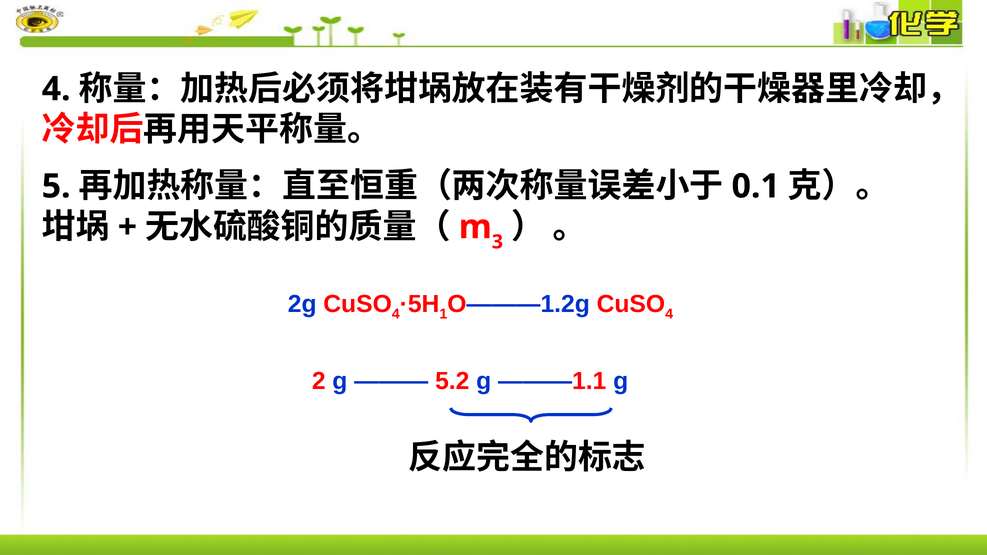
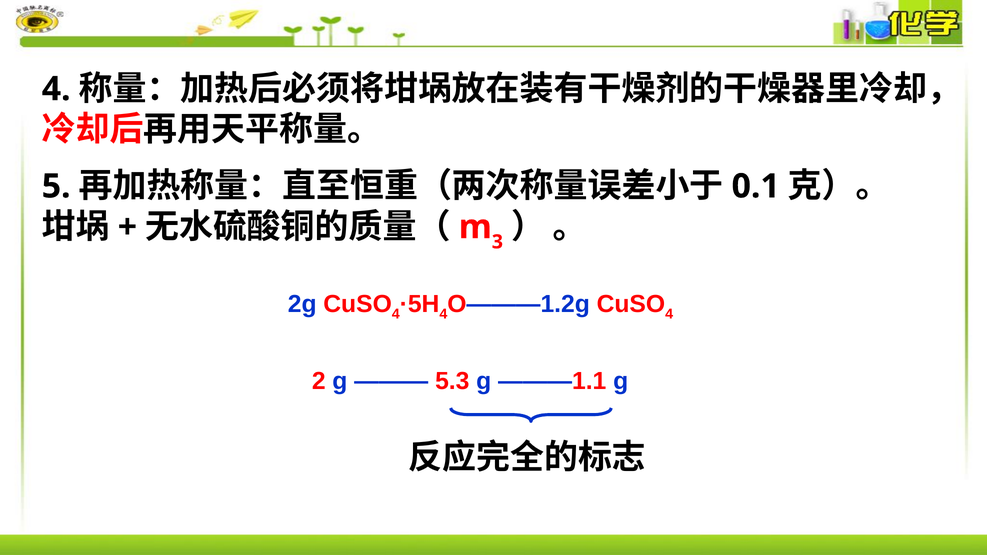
1 at (443, 314): 1 -> 4
5.2: 5.2 -> 5.3
